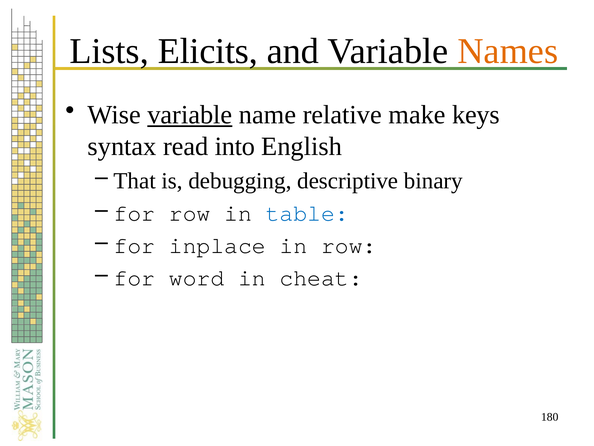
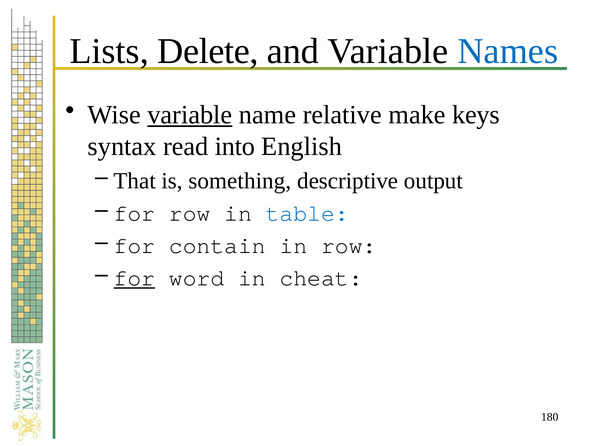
Elicits: Elicits -> Delete
Names colour: orange -> blue
debugging: debugging -> something
binary: binary -> output
inplace: inplace -> contain
for at (134, 278) underline: none -> present
